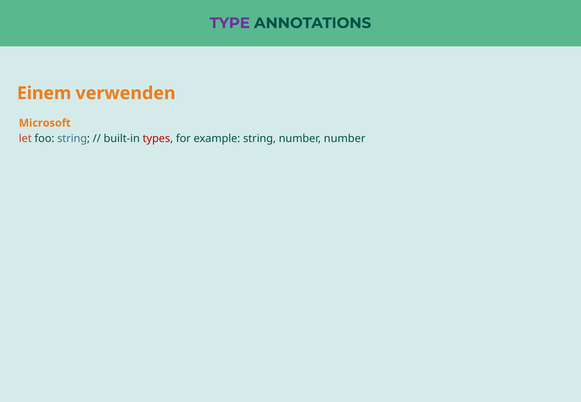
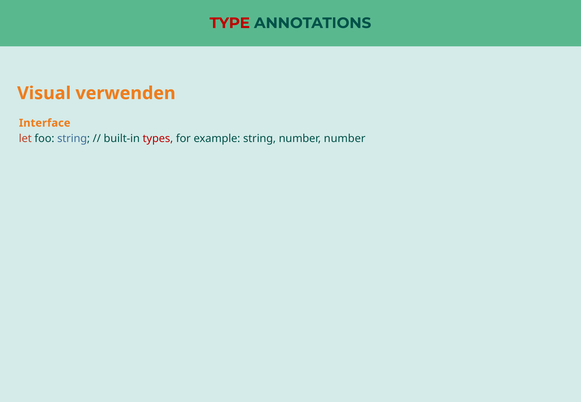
TYPE colour: purple -> red
Einem: Einem -> Visual
Microsoft: Microsoft -> Interface
